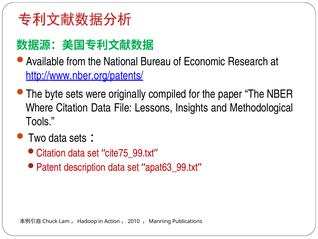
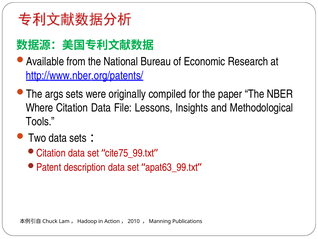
byte: byte -> args
